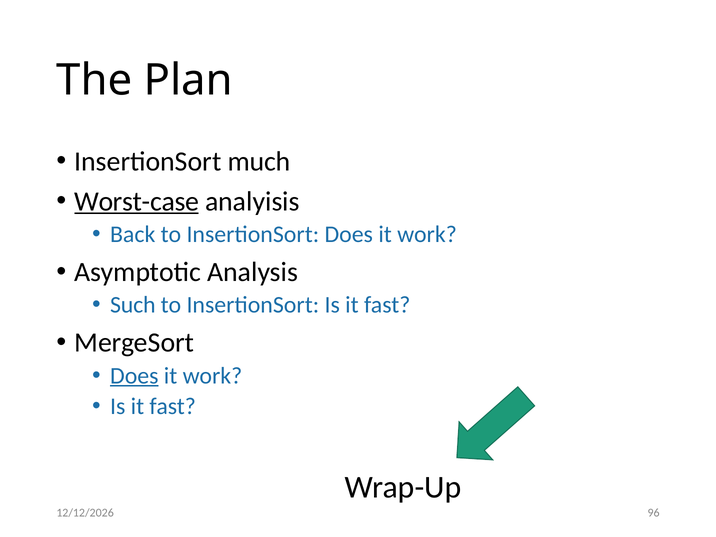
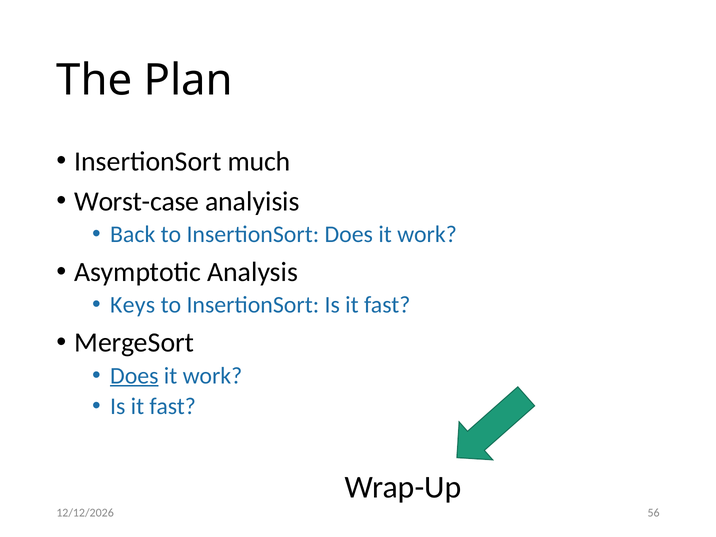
Worst-case underline: present -> none
Such: Such -> Keys
96: 96 -> 56
